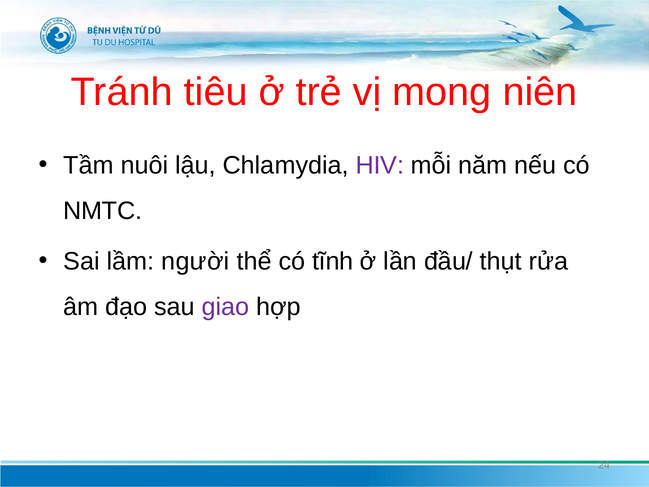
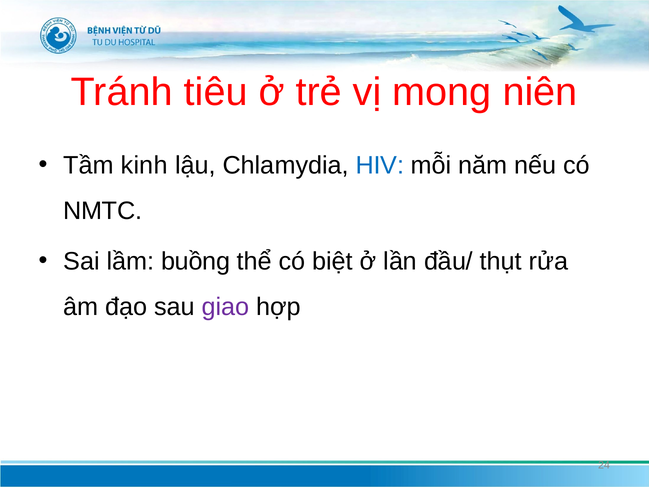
nuôi: nuôi -> kinh
HIV colour: purple -> blue
người: người -> buồng
tĩnh: tĩnh -> biệt
